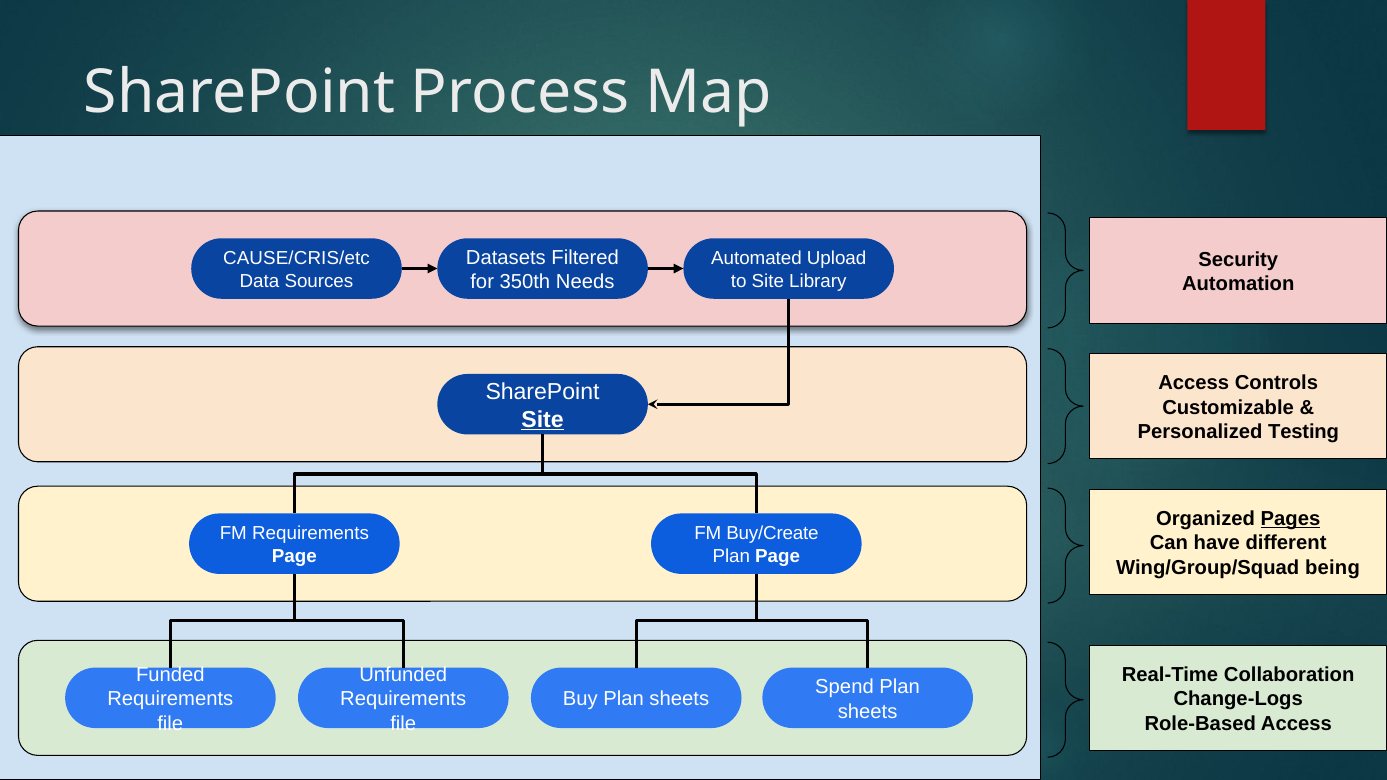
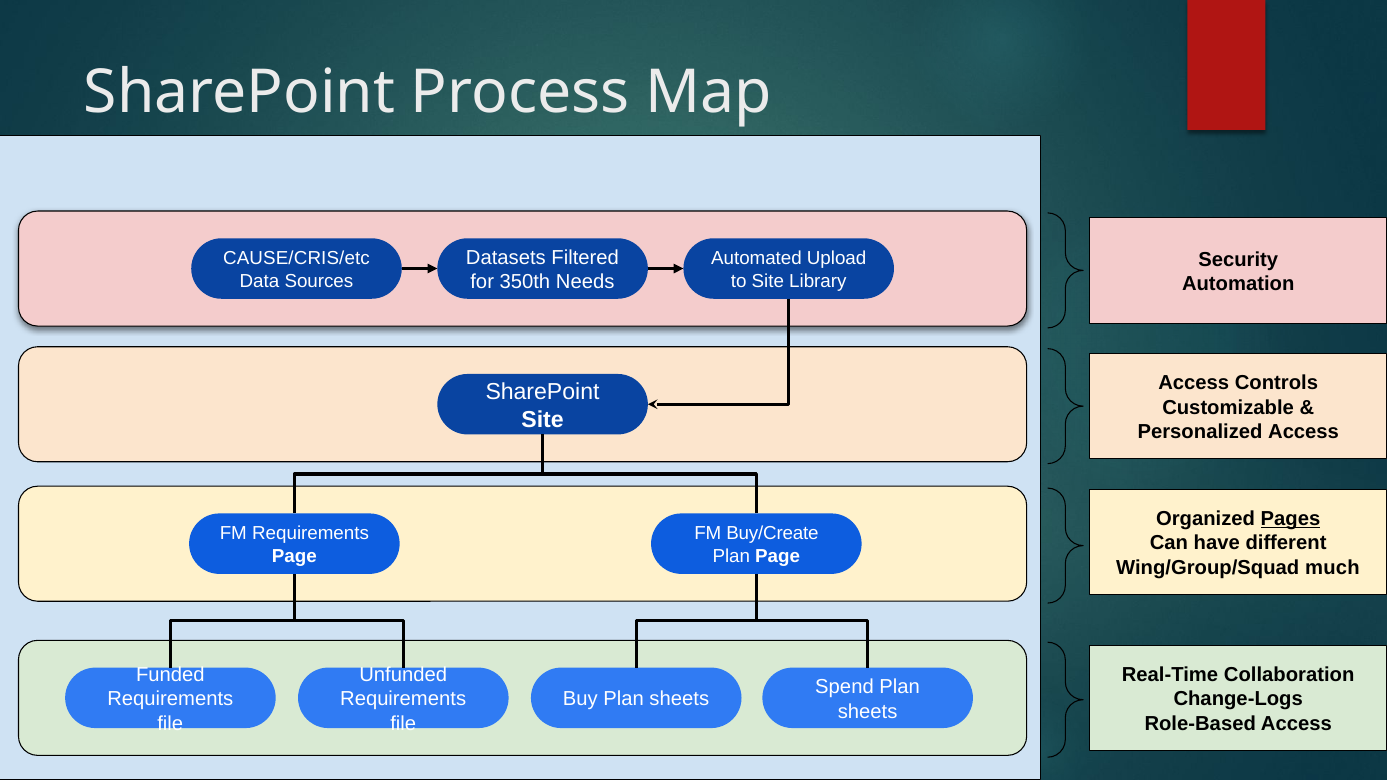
Site at (543, 420) underline: present -> none
Personalized Testing: Testing -> Access
being: being -> much
